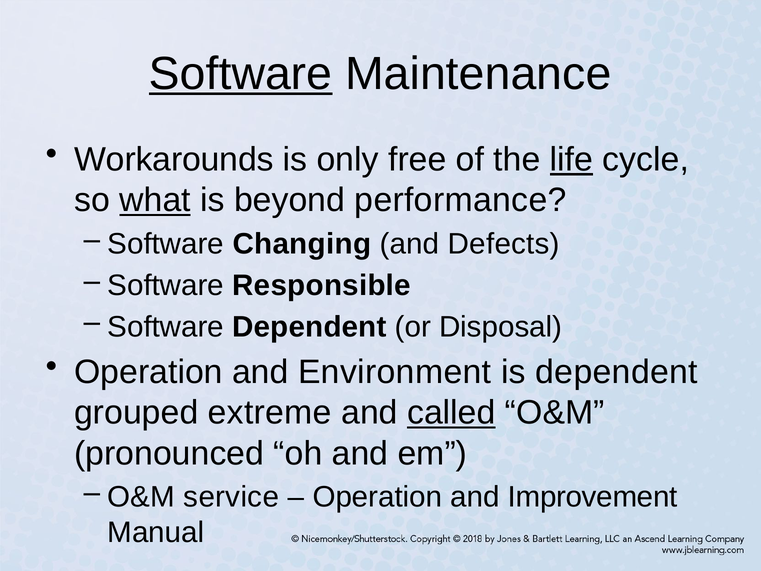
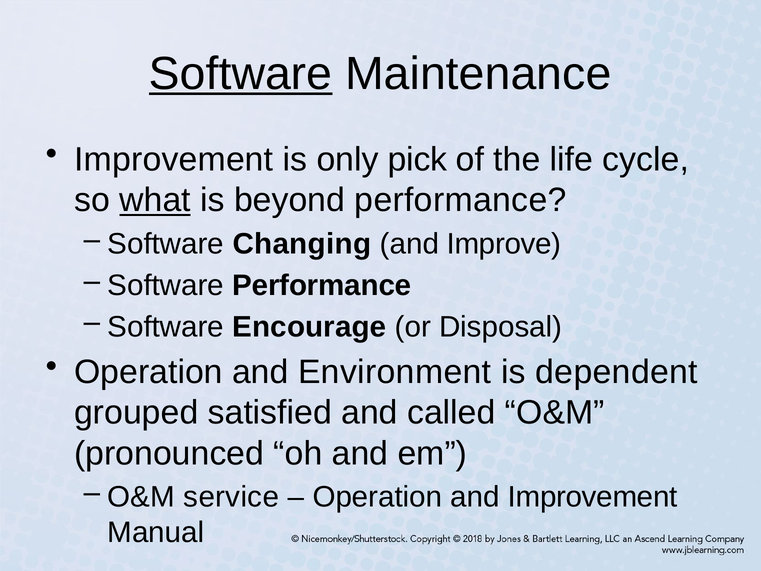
Workarounds at (174, 160): Workarounds -> Improvement
free: free -> pick
life underline: present -> none
Defects: Defects -> Improve
Software Responsible: Responsible -> Performance
Software Dependent: Dependent -> Encourage
extreme: extreme -> satisfied
called underline: present -> none
